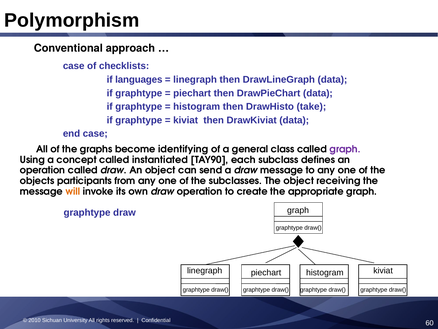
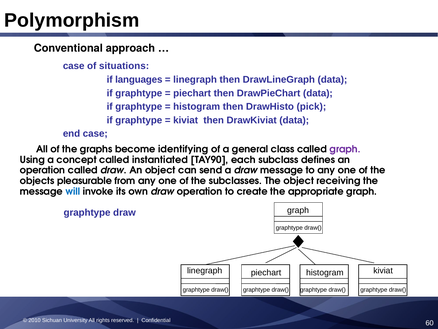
checklists: checklists -> situations
take: take -> pick
participants: participants -> pleasurable
will colour: orange -> blue
